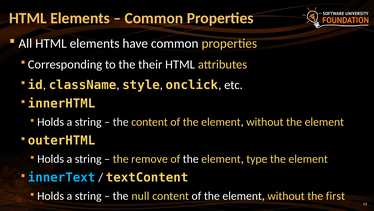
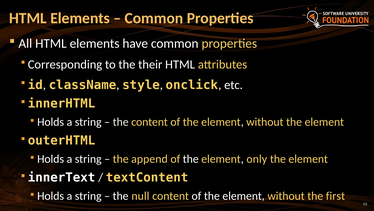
remove: remove -> append
type: type -> only
innerText colour: light blue -> white
